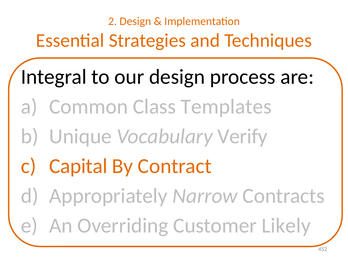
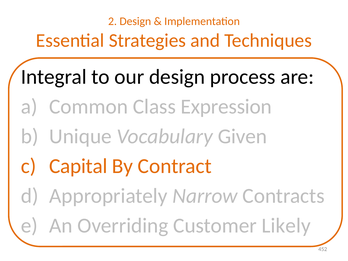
Templates: Templates -> Expression
Verify: Verify -> Given
